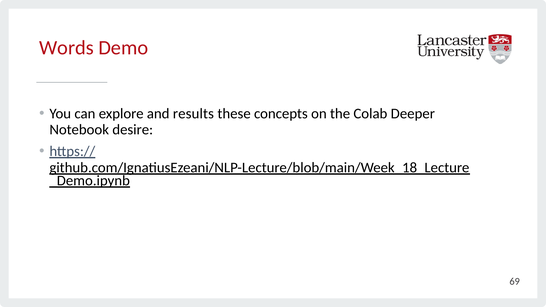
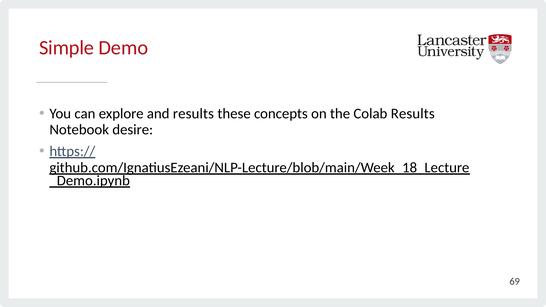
Words: Words -> Simple
Colab Deeper: Deeper -> Results
